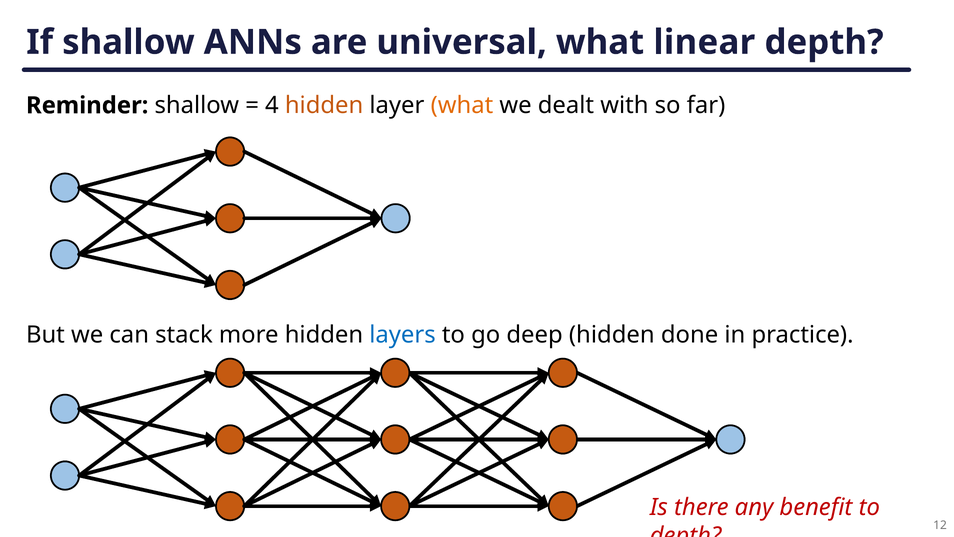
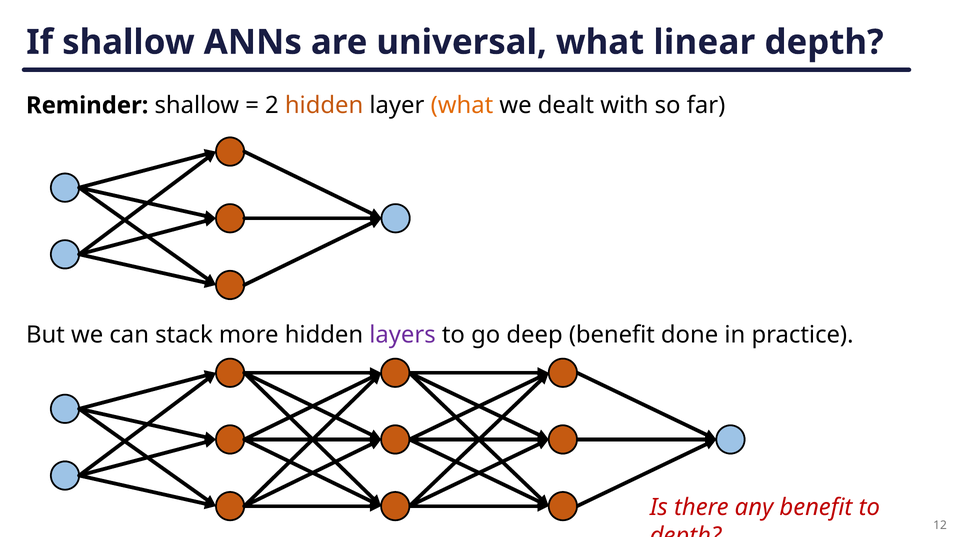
4: 4 -> 2
layers colour: blue -> purple
deep hidden: hidden -> benefit
